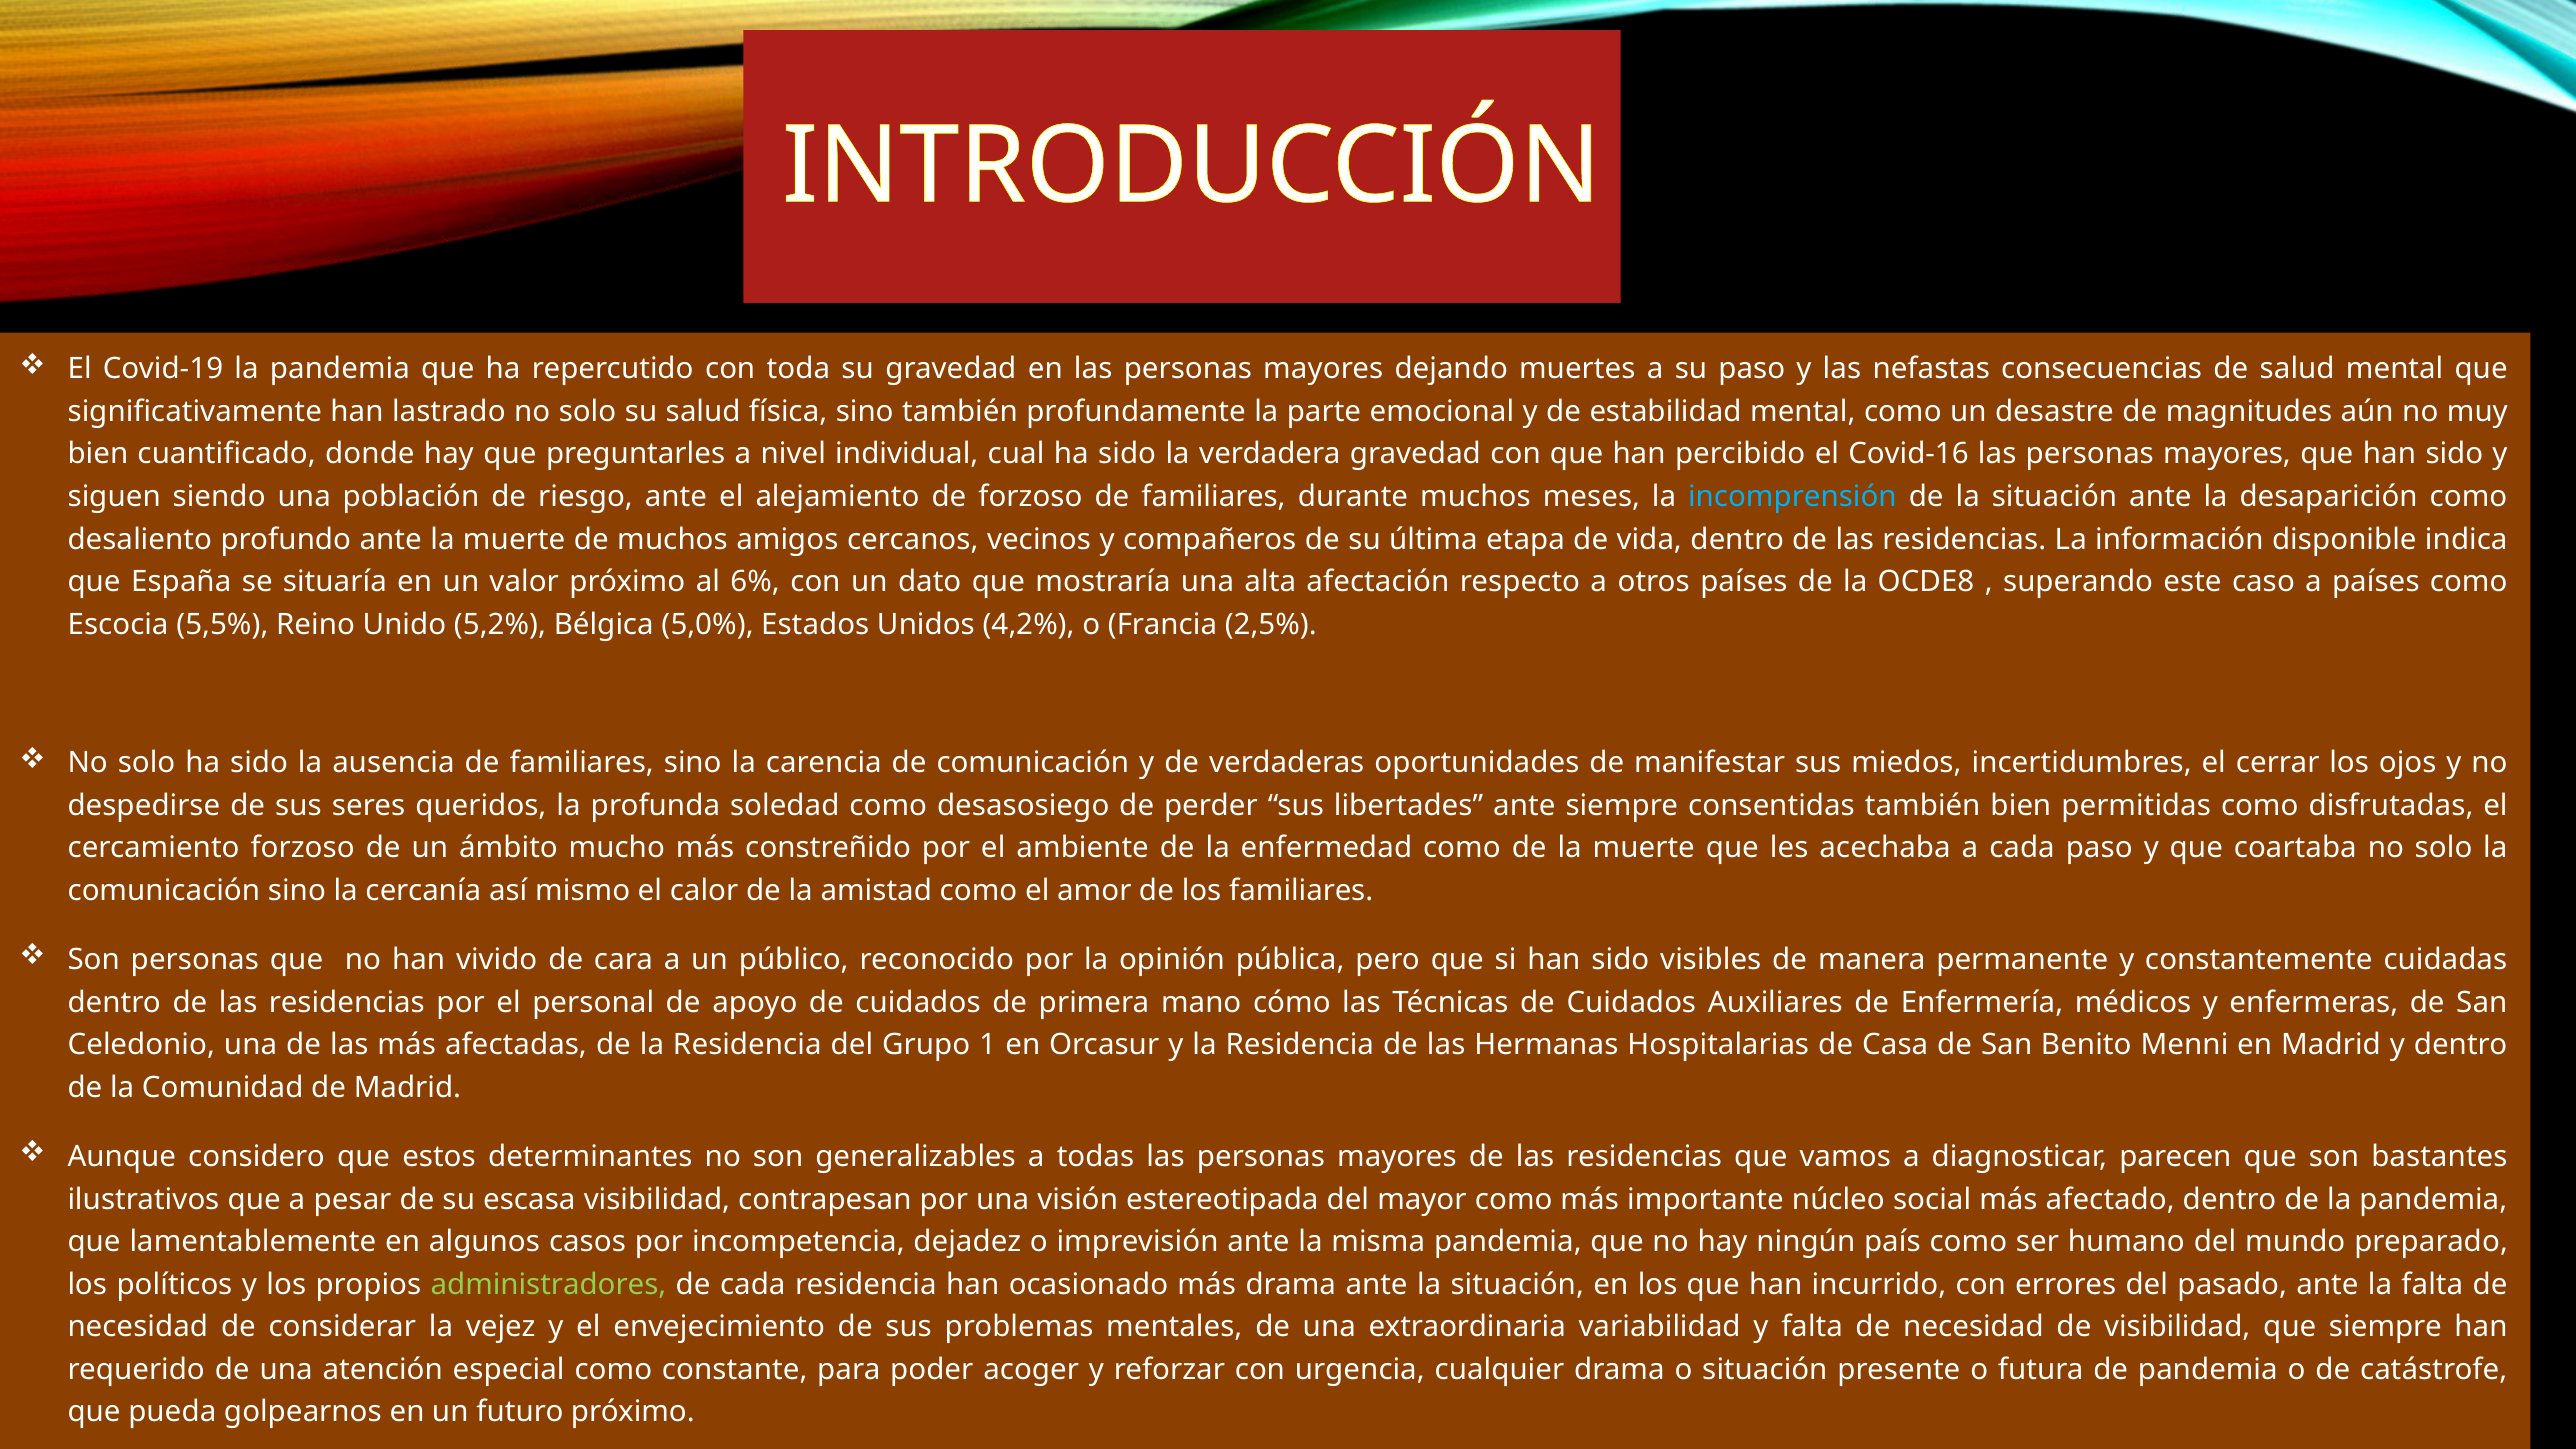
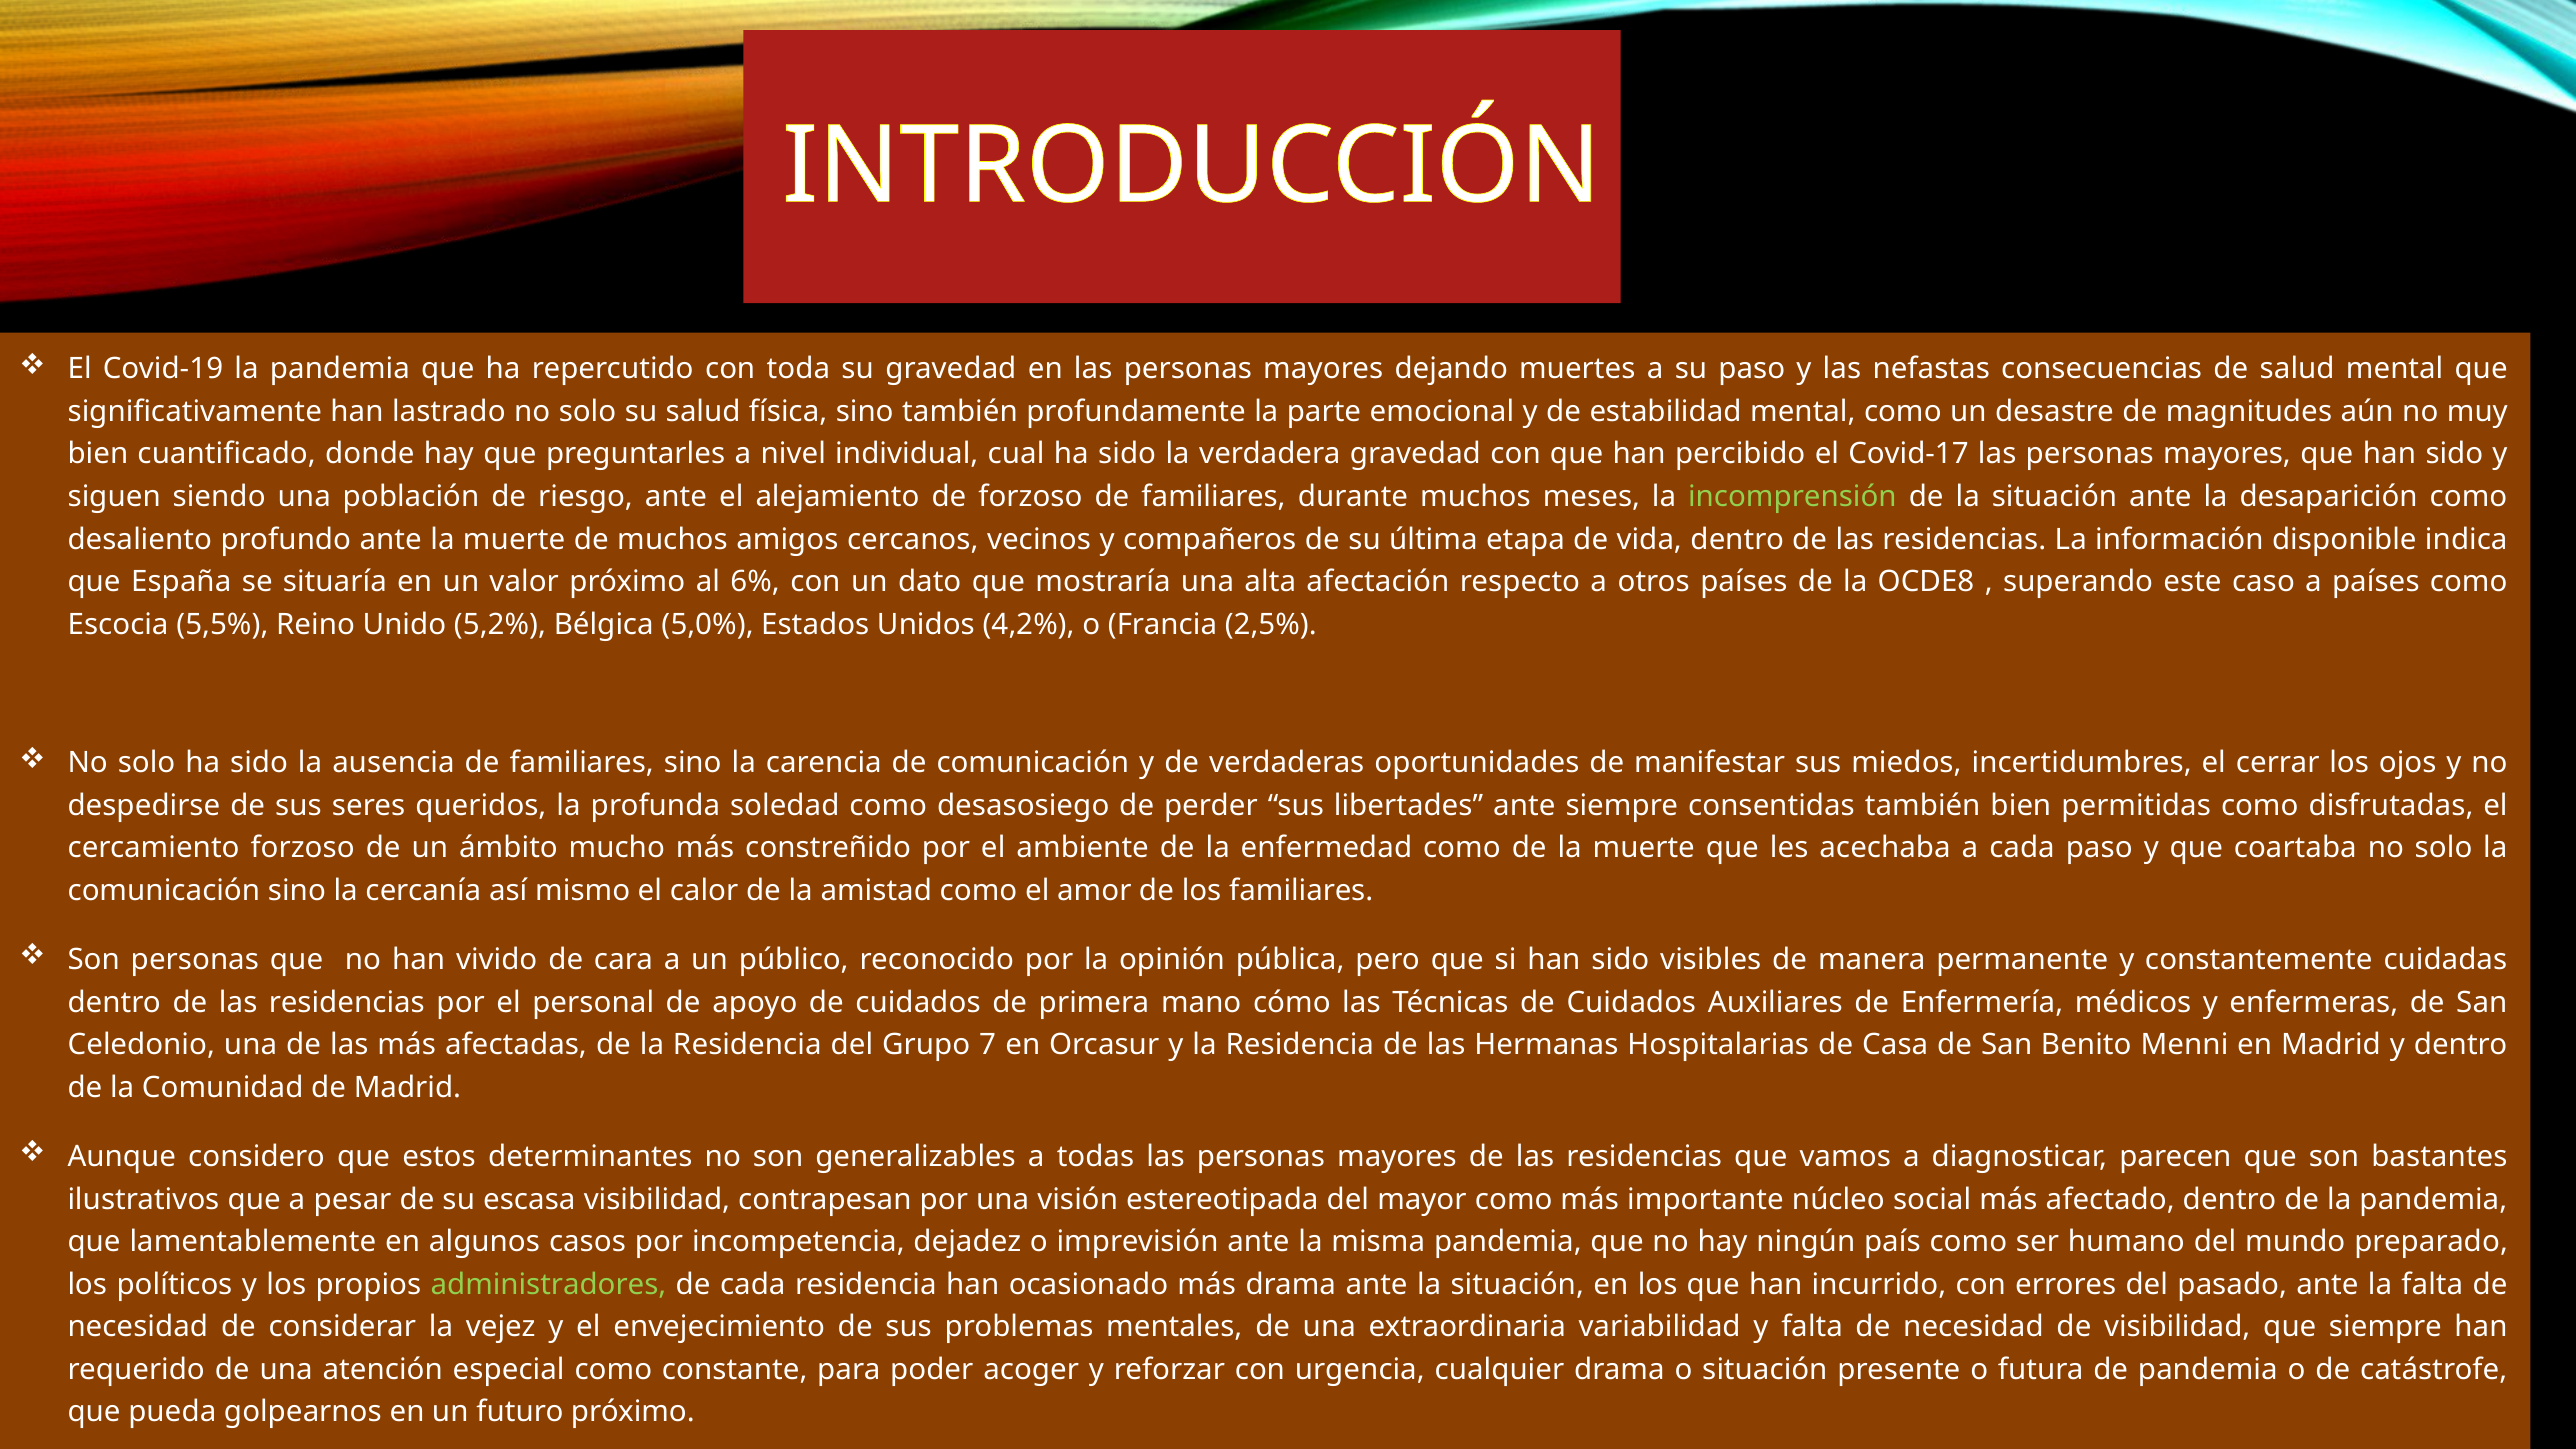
Covid-16: Covid-16 -> Covid-17
incomprensión colour: light blue -> light green
1: 1 -> 7
